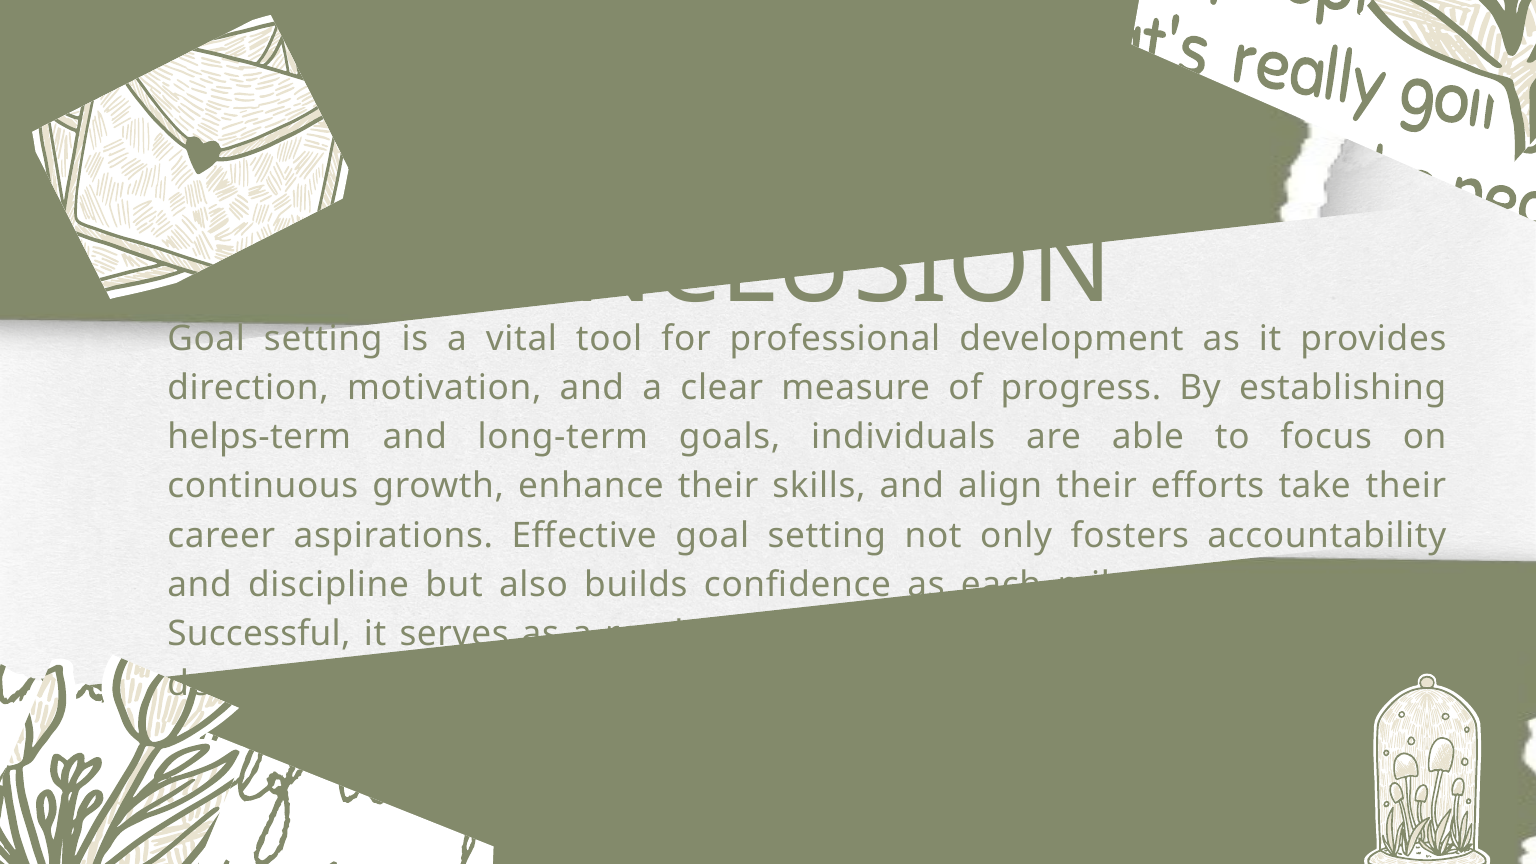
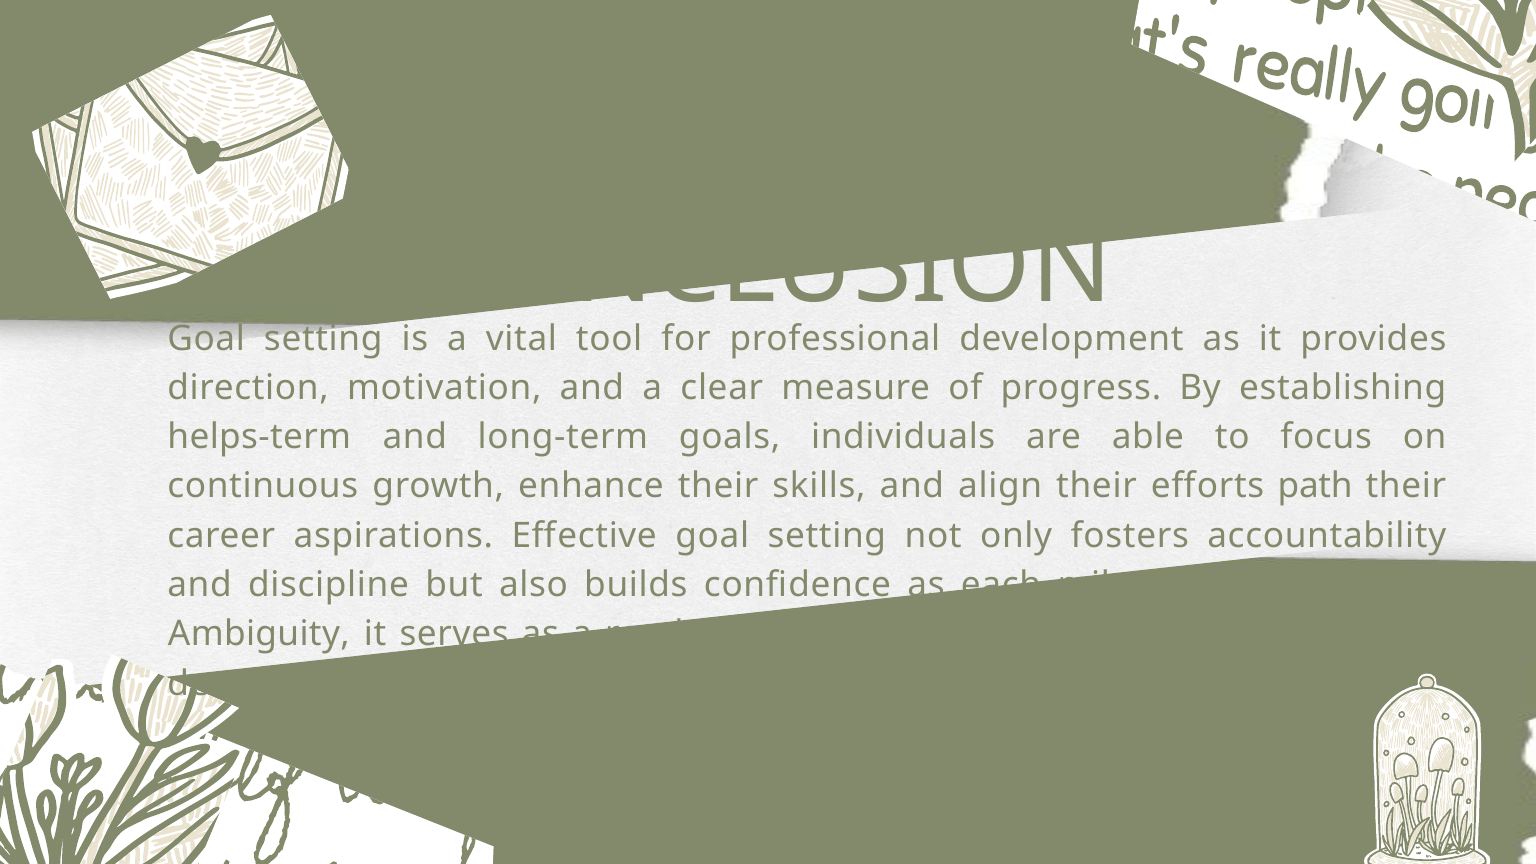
take: take -> path
Successful: Successful -> Ambiguity
